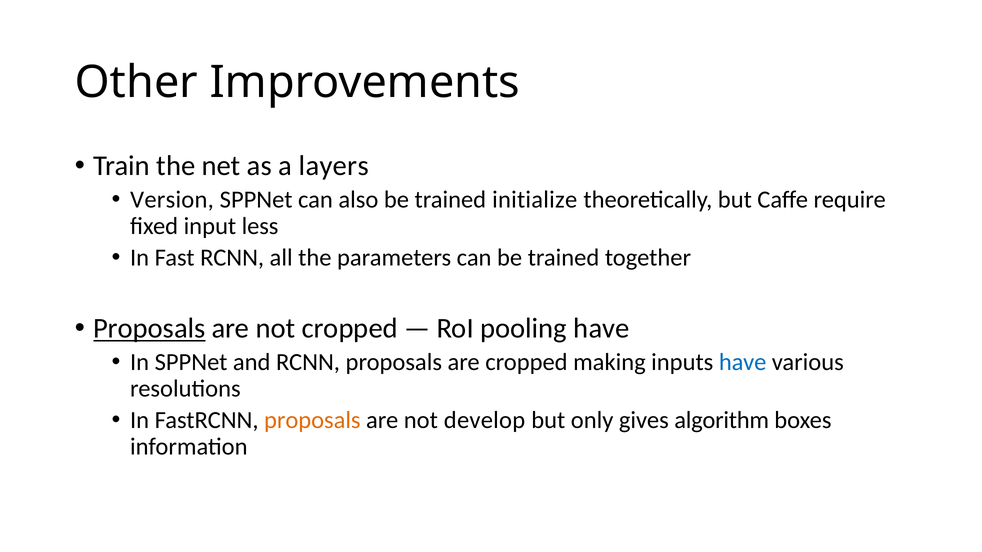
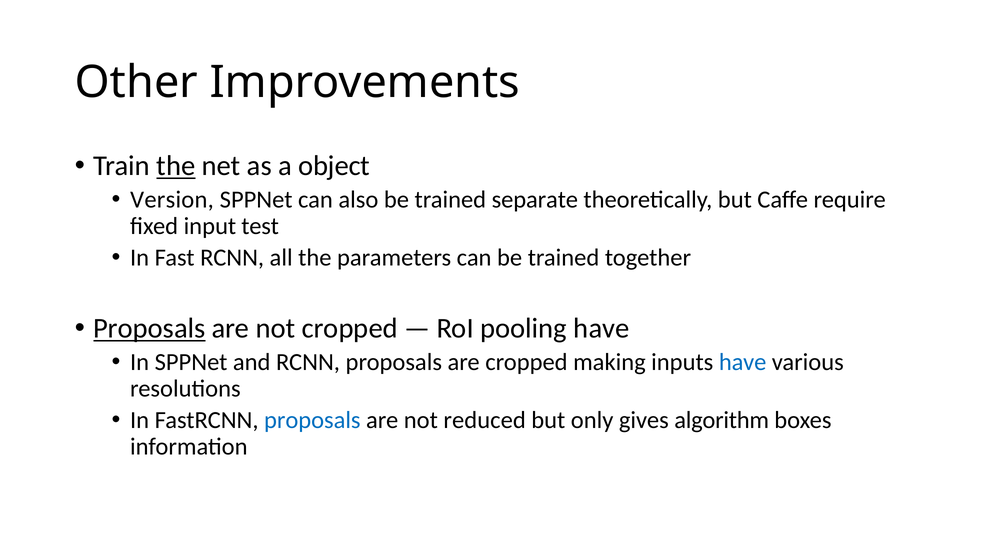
the at (176, 166) underline: none -> present
layers: layers -> object
initialize: initialize -> separate
less: less -> test
proposals at (312, 420) colour: orange -> blue
develop: develop -> reduced
